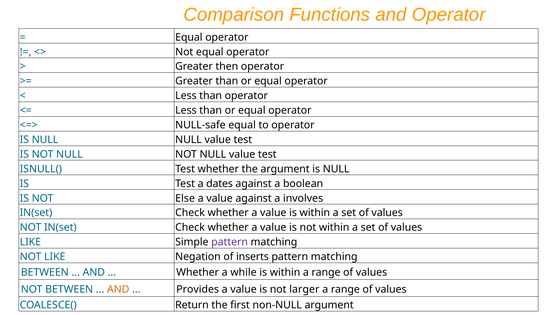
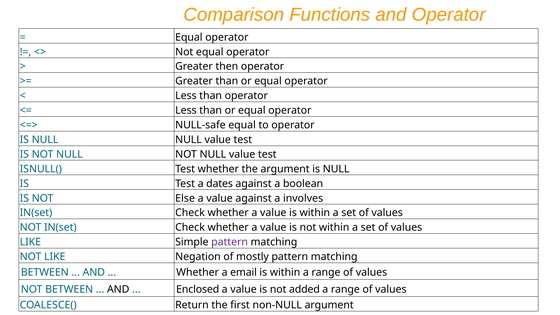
inserts: inserts -> mostly
while: while -> email
AND at (118, 289) colour: orange -> black
Provides: Provides -> Enclosed
larger: larger -> added
